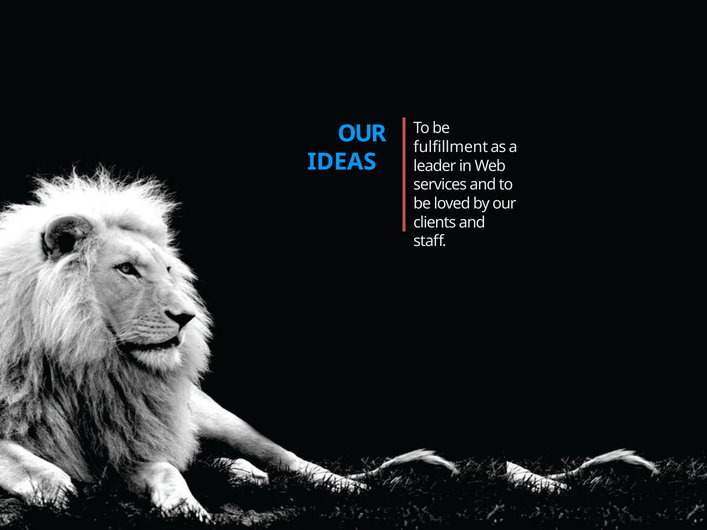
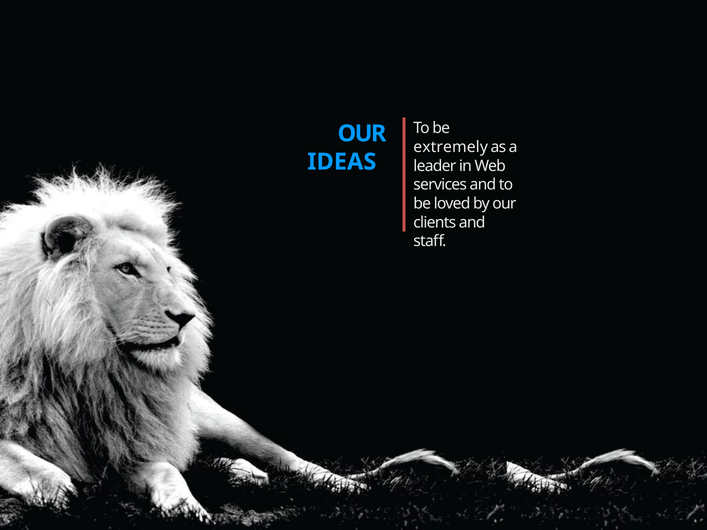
fulfillment: fulfillment -> extremely
